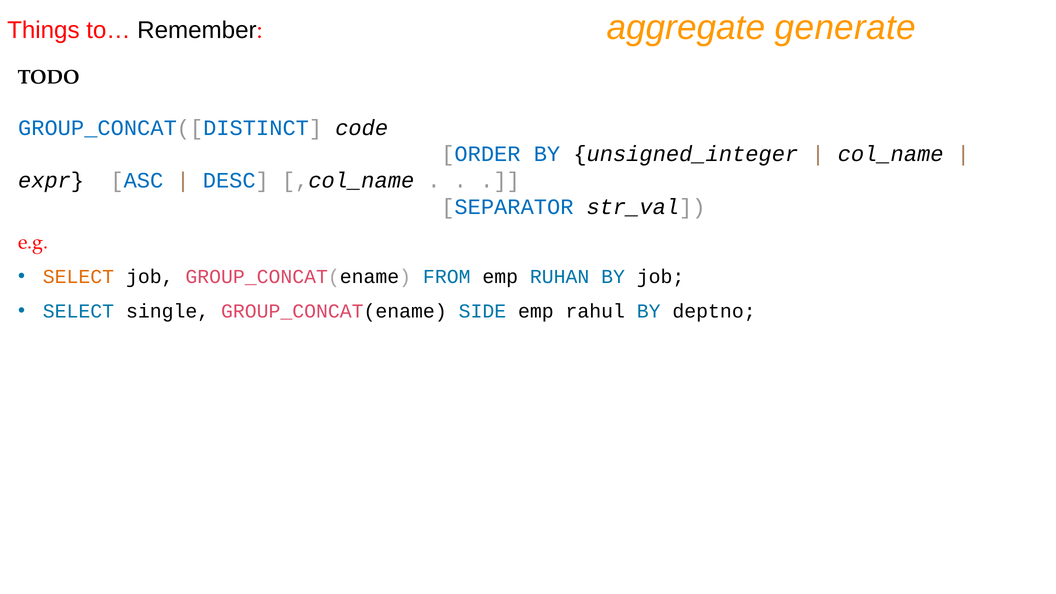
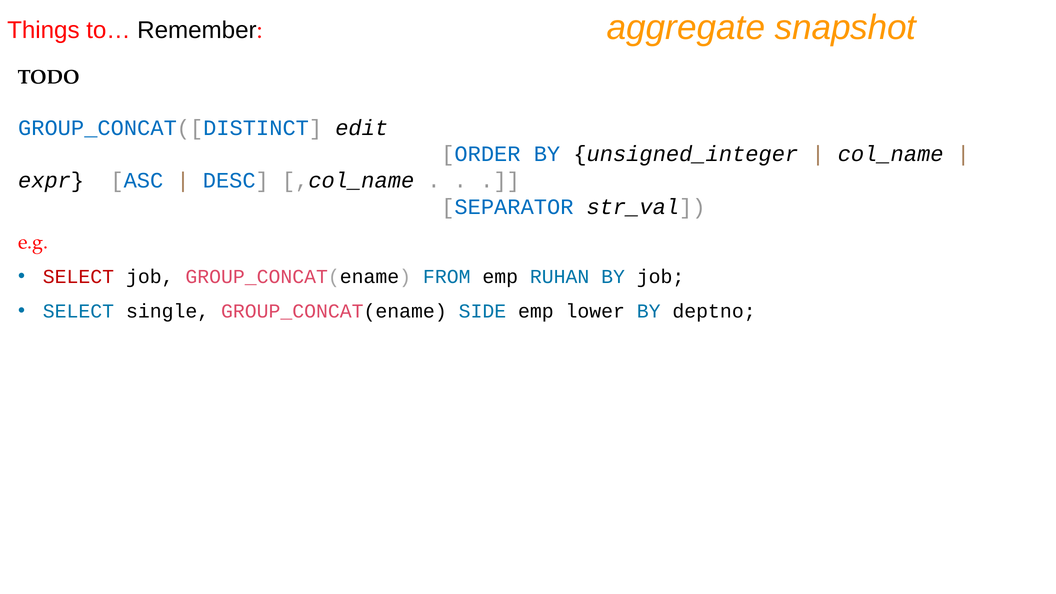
generate: generate -> snapshot
code: code -> edit
SELECT at (78, 277) colour: orange -> red
rahul: rahul -> lower
